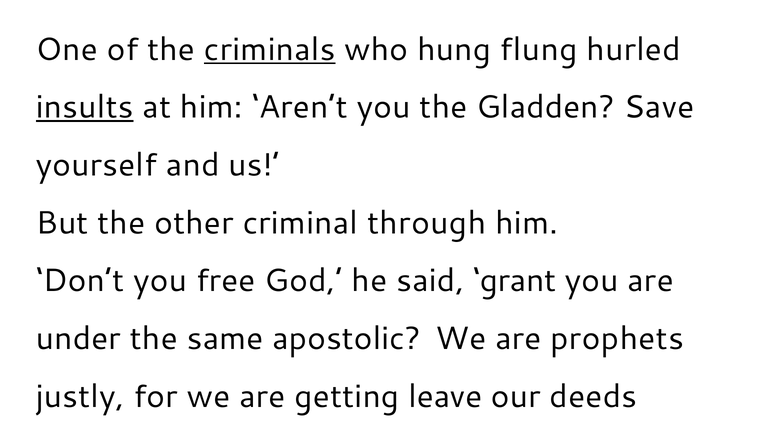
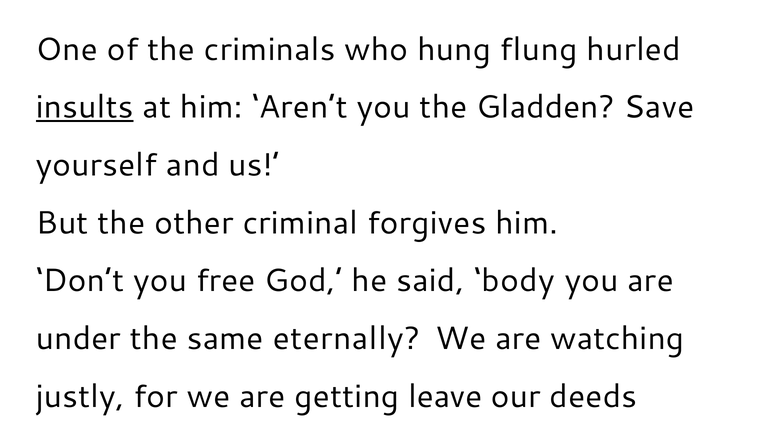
criminals underline: present -> none
through: through -> forgives
grant: grant -> body
apostolic: apostolic -> eternally
prophets: prophets -> watching
